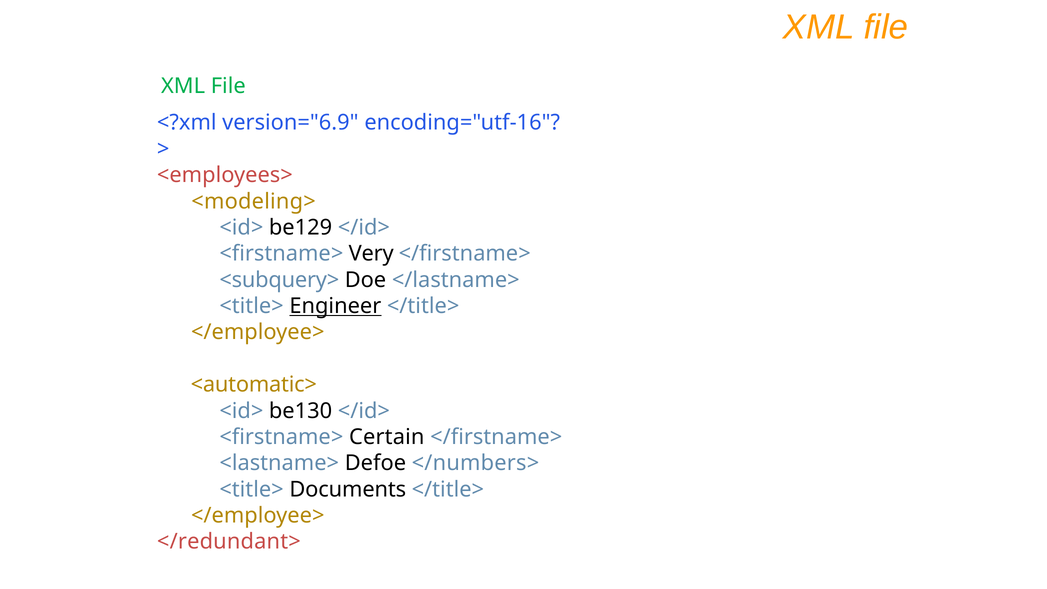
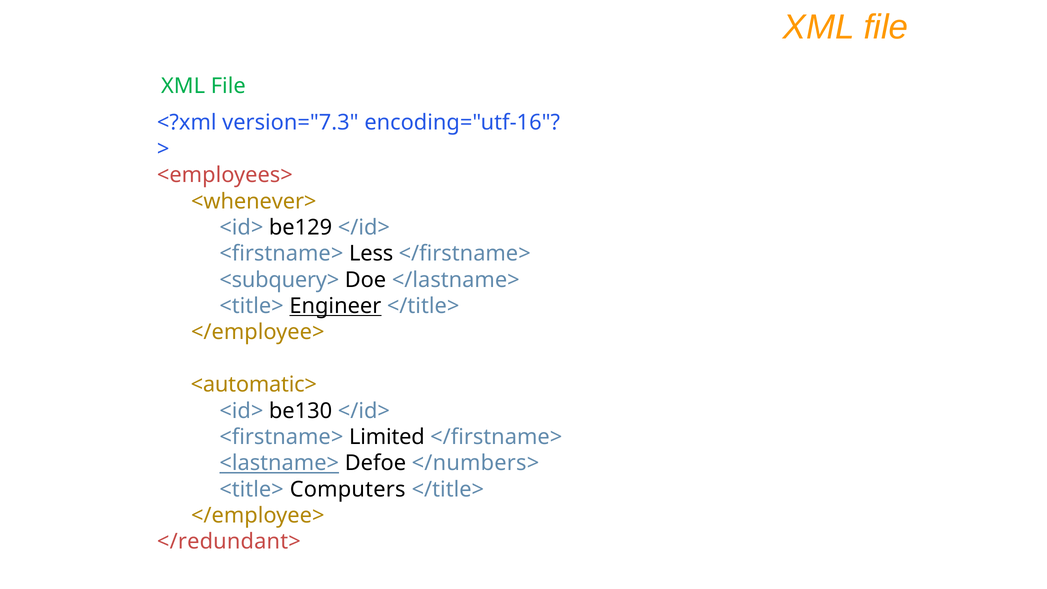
version="6.9: version="6.9 -> version="7.3
<modeling>: <modeling> -> <whenever>
Very: Very -> Less
Certain: Certain -> Limited
<lastname> underline: none -> present
Documents: Documents -> Computers
